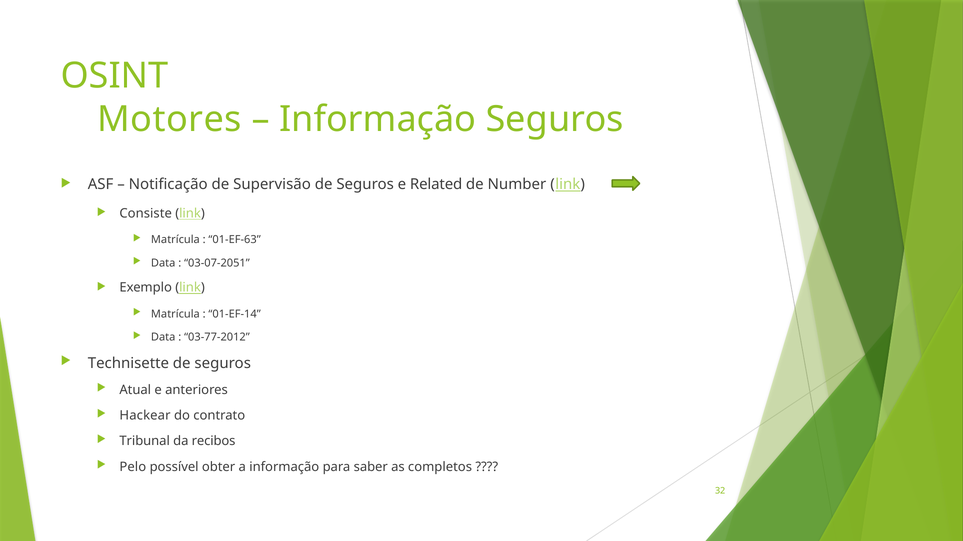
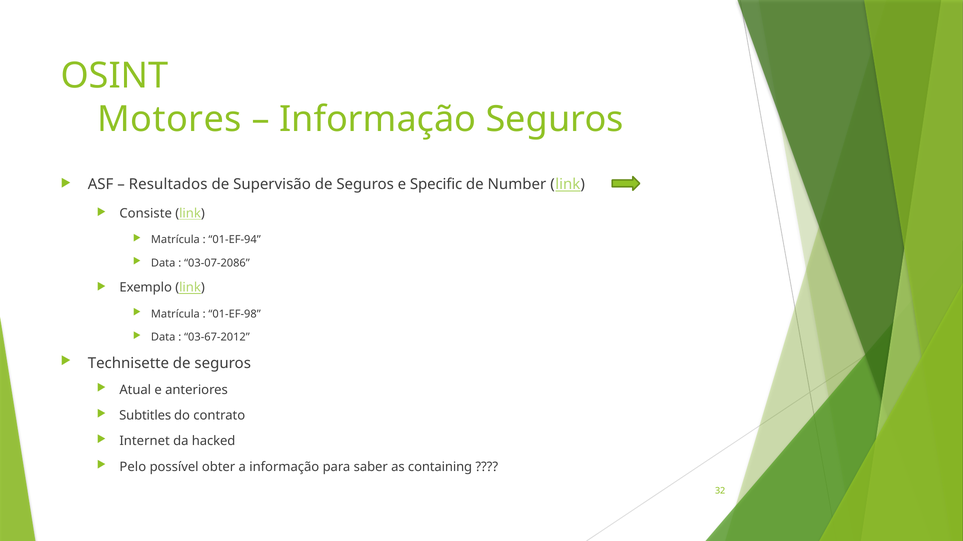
Notificação: Notificação -> Resultados
Related: Related -> Specific
01-EF-63: 01-EF-63 -> 01-EF-94
03-07-2051: 03-07-2051 -> 03-07-2086
01-EF-14: 01-EF-14 -> 01-EF-98
03-77-2012: 03-77-2012 -> 03-67-2012
Hackear: Hackear -> Subtitles
Tribunal: Tribunal -> Internet
recibos: recibos -> hacked
completos: completos -> containing
